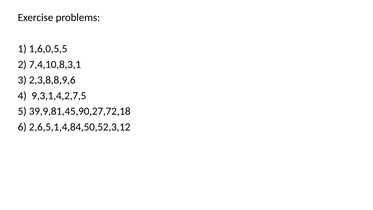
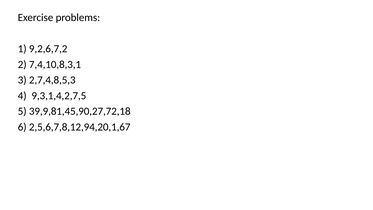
1,6,0,5,5: 1,6,0,5,5 -> 9,2,6,7,2
2,3,8,8,9,6: 2,3,8,8,9,6 -> 2,7,4,8,5,3
2,6,5,1,4,84,50,52,3,12: 2,6,5,1,4,84,50,52,3,12 -> 2,5,6,7,8,12,94,20,1,67
